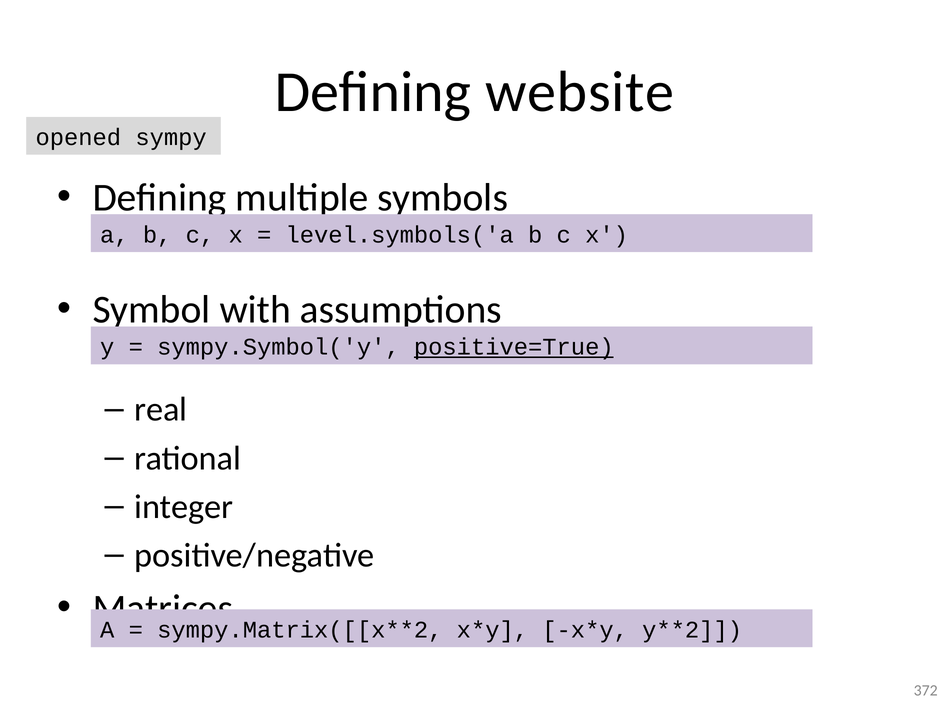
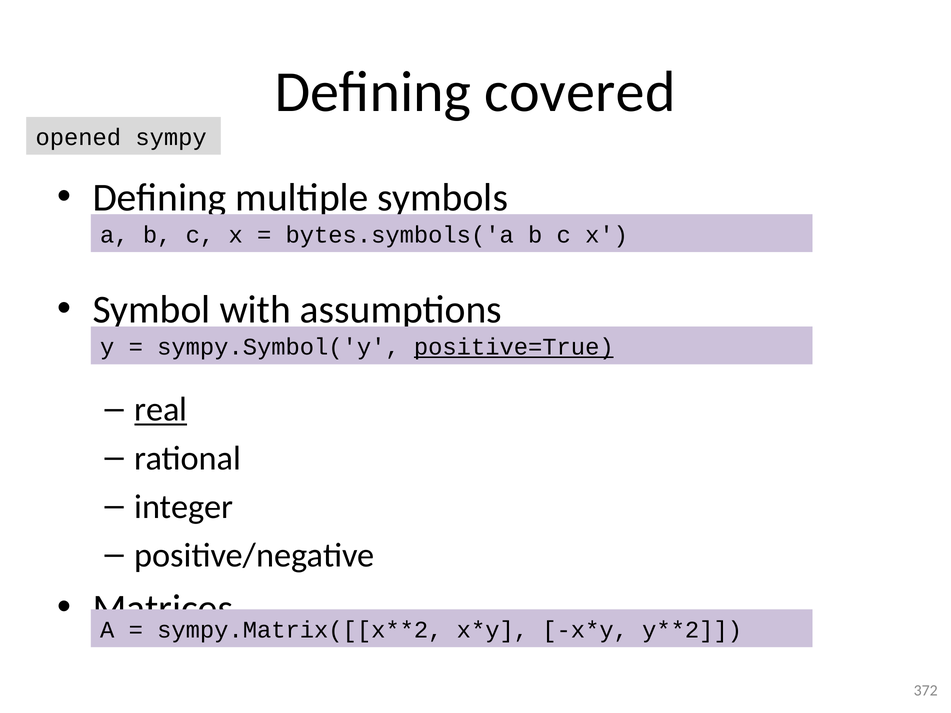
website: website -> covered
level.symbols('a: level.symbols('a -> bytes.symbols('a
real underline: none -> present
